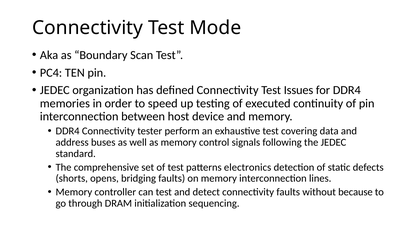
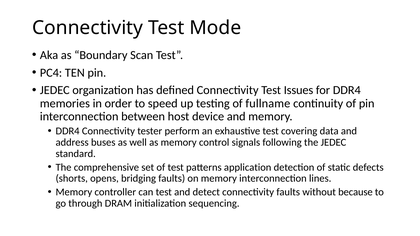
executed: executed -> fullname
electronics: electronics -> application
